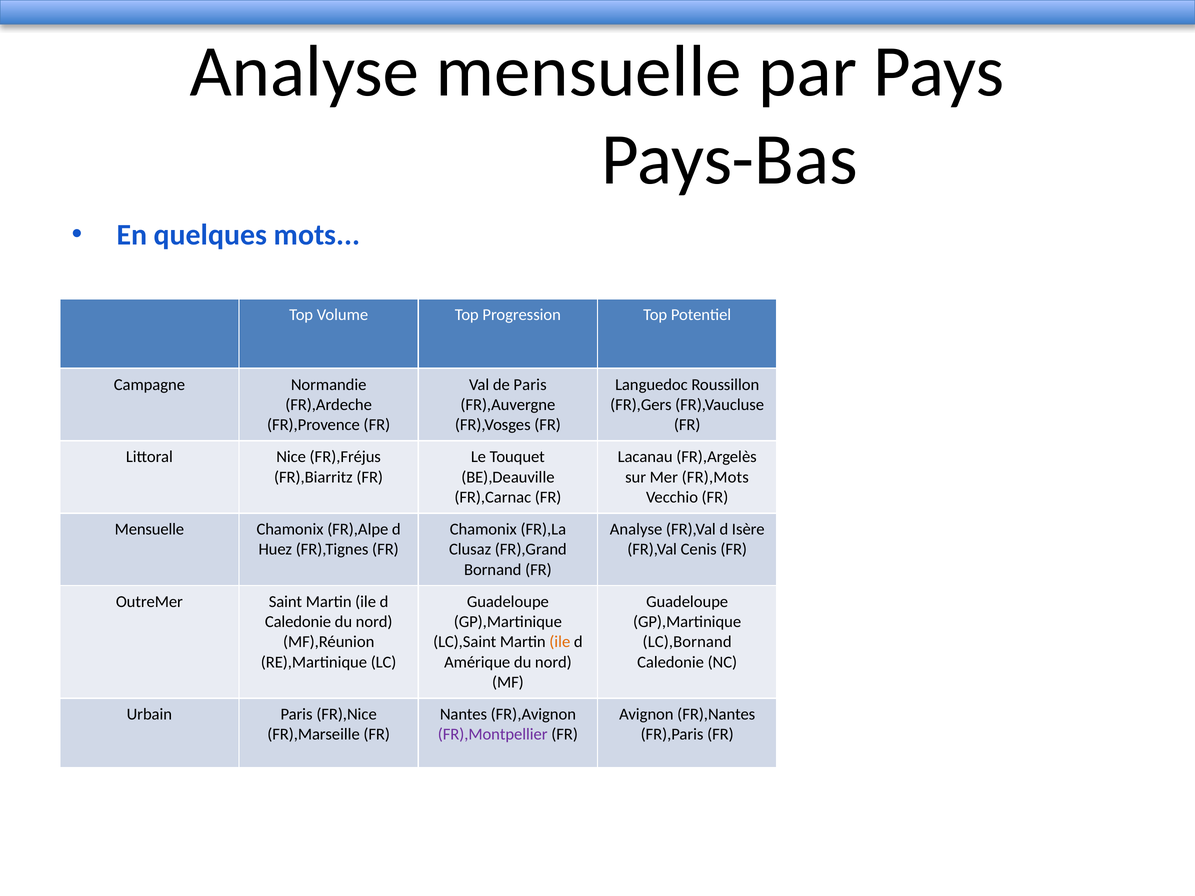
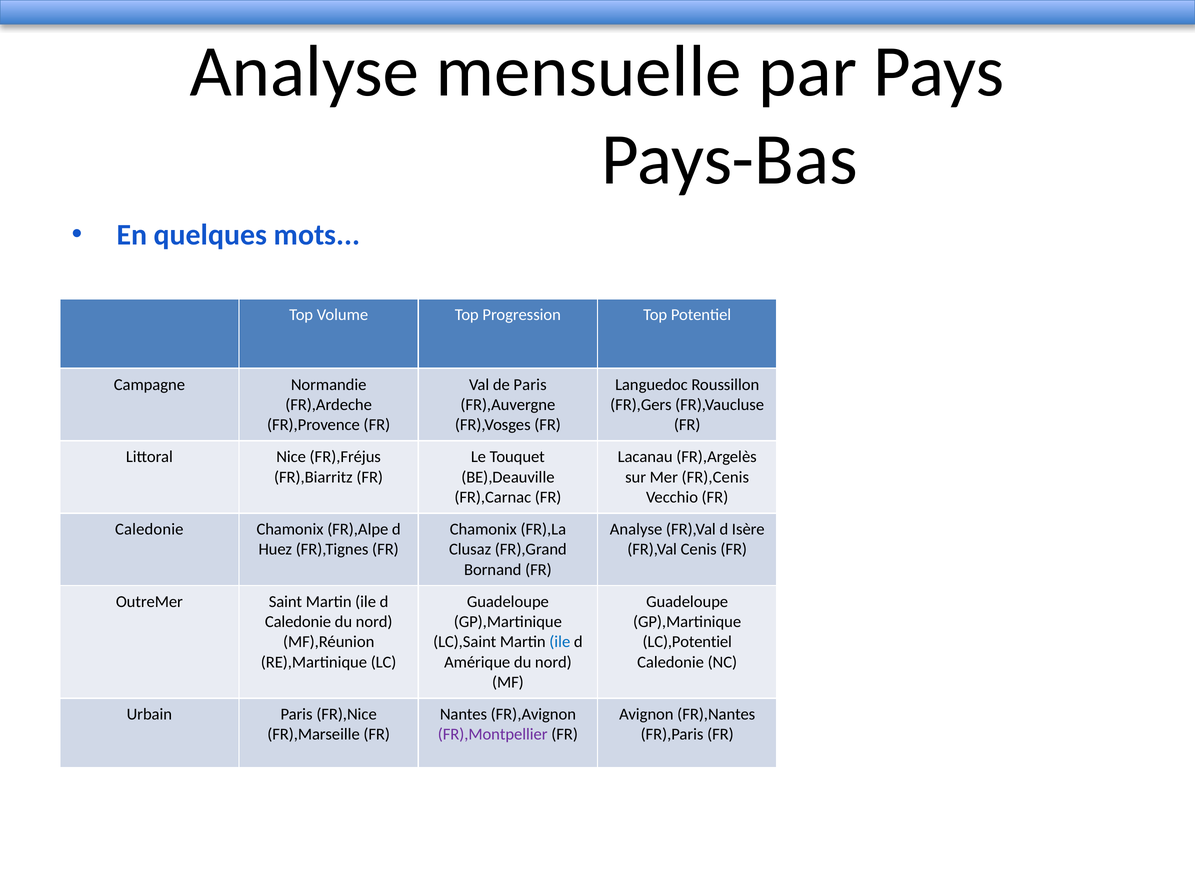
FR),Mots: FR),Mots -> FR),Cenis
Mensuelle at (149, 529): Mensuelle -> Caledonie
ile at (560, 642) colour: orange -> blue
LC),Bornand: LC),Bornand -> LC),Potentiel
